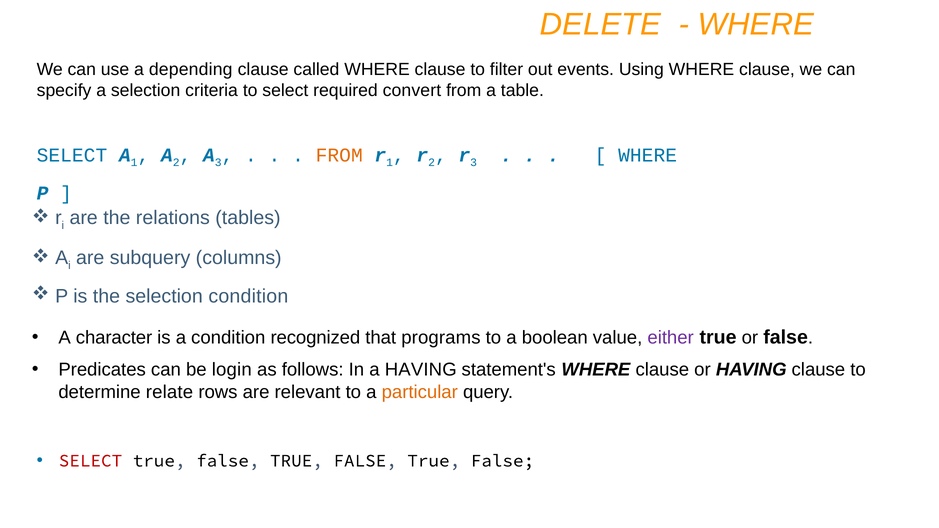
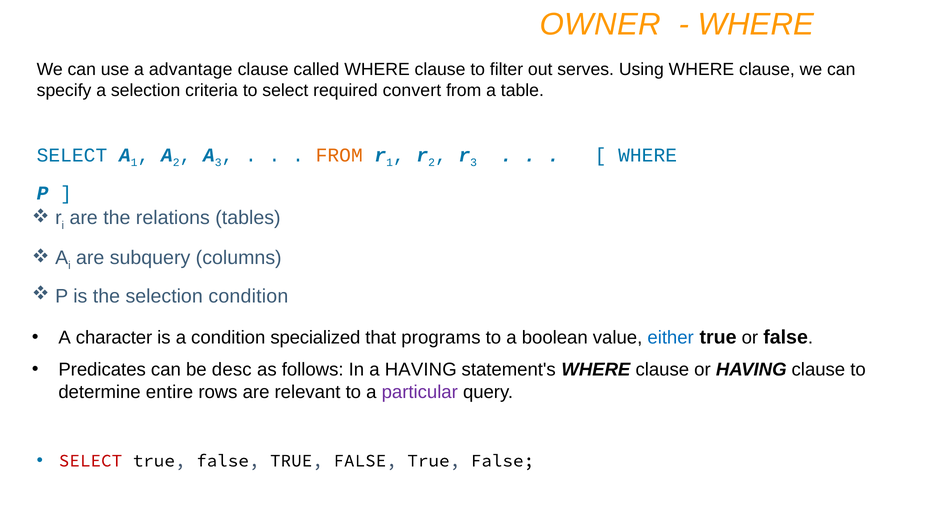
DELETE: DELETE -> OWNER
depending: depending -> advantage
events: events -> serves
recognized: recognized -> specialized
either colour: purple -> blue
login: login -> desc
relate: relate -> entire
particular colour: orange -> purple
